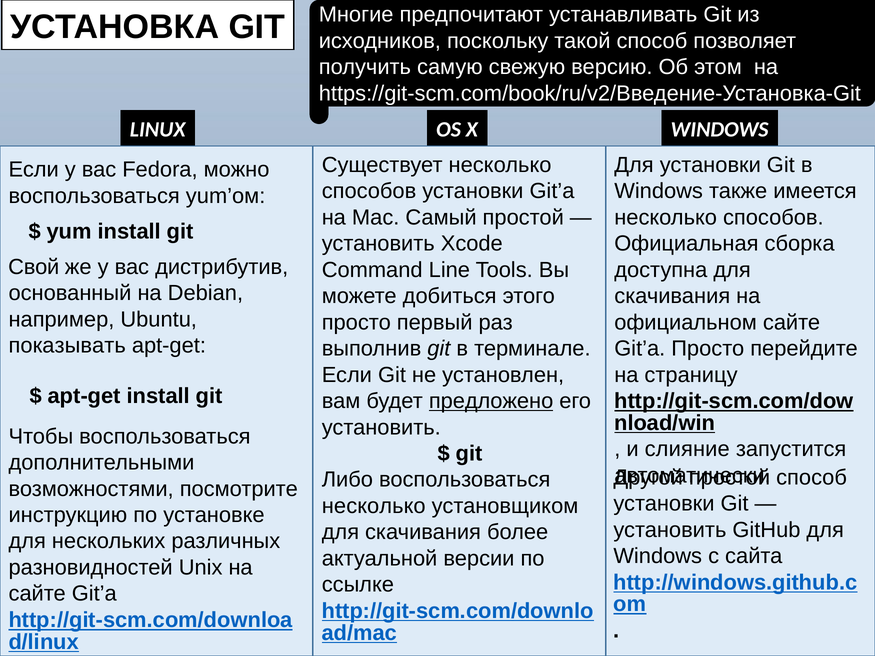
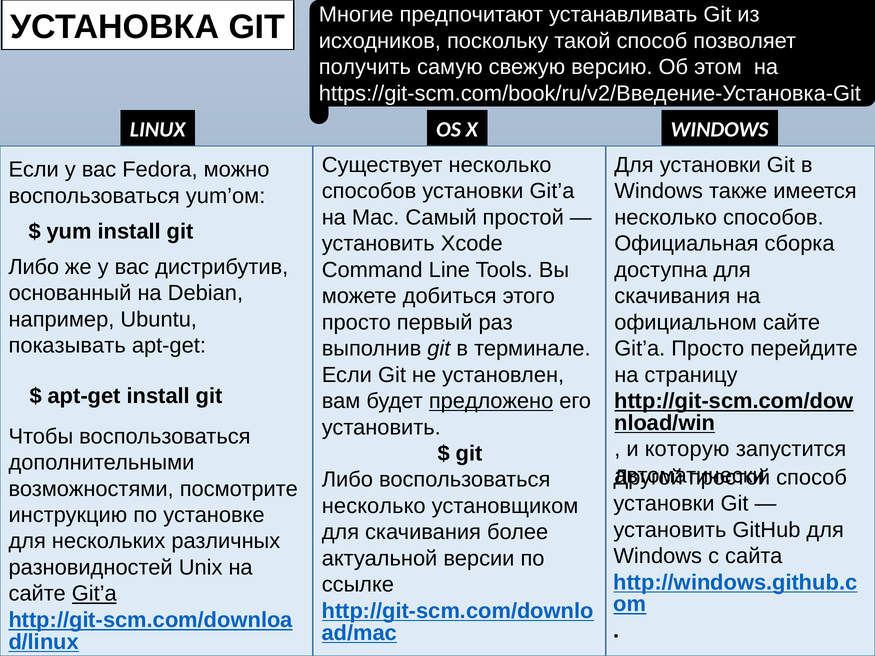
Свой at (34, 267): Свой -> Либо
слияние: слияние -> которую
Git’а at (94, 594) underline: none -> present
